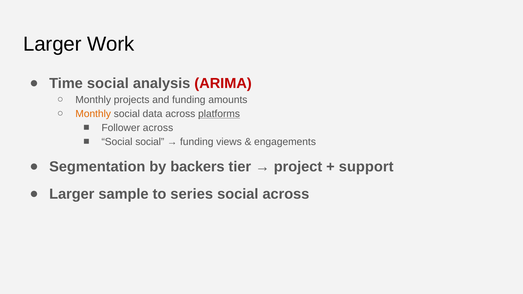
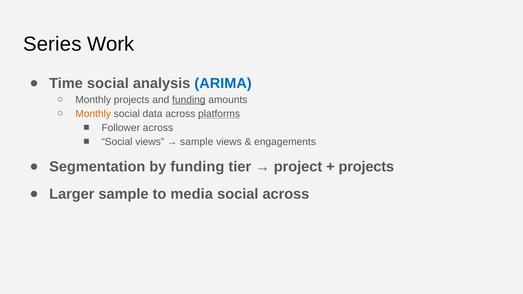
Larger at (52, 44): Larger -> Series
ARIMA colour: red -> blue
funding at (189, 100) underline: none -> present
Social social: social -> views
funding at (197, 142): funding -> sample
by backers: backers -> funding
support at (366, 167): support -> projects
series: series -> media
